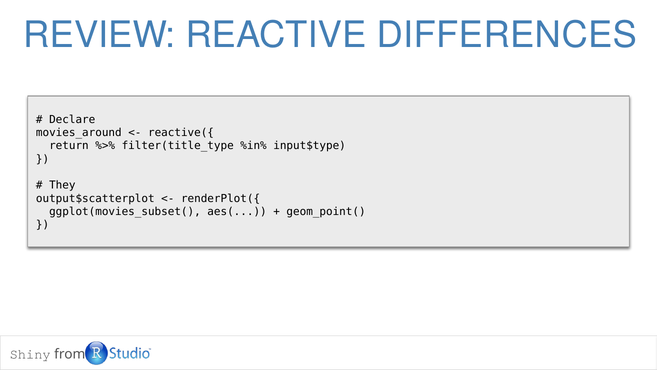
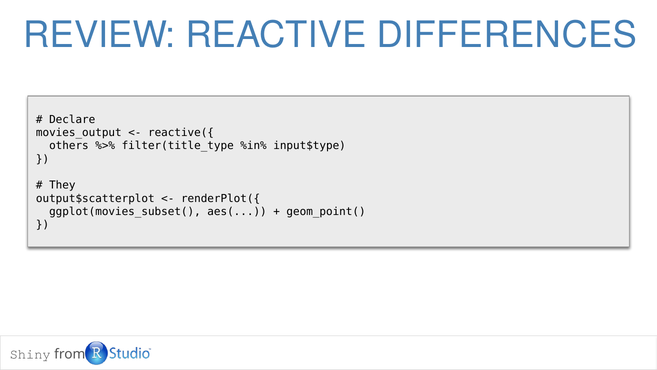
movies_around: movies_around -> movies_output
return: return -> others
